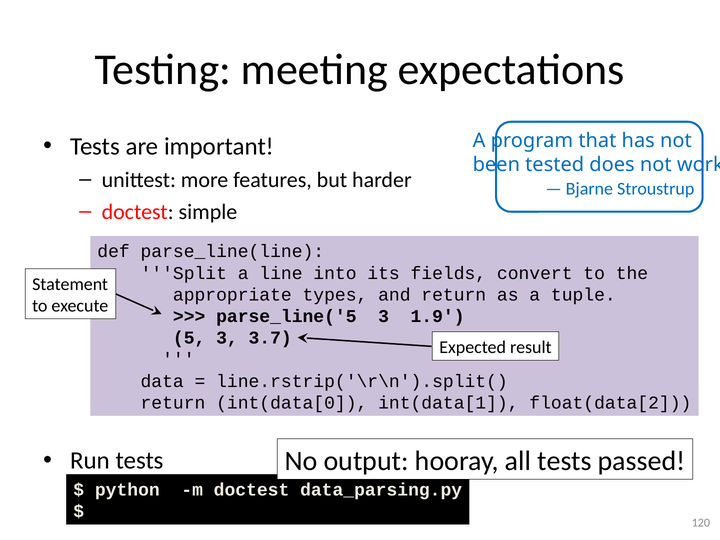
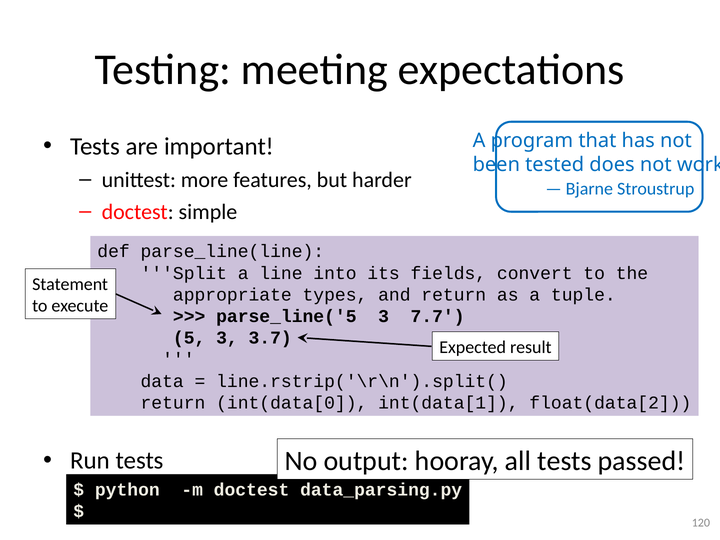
1.9: 1.9 -> 7.7
